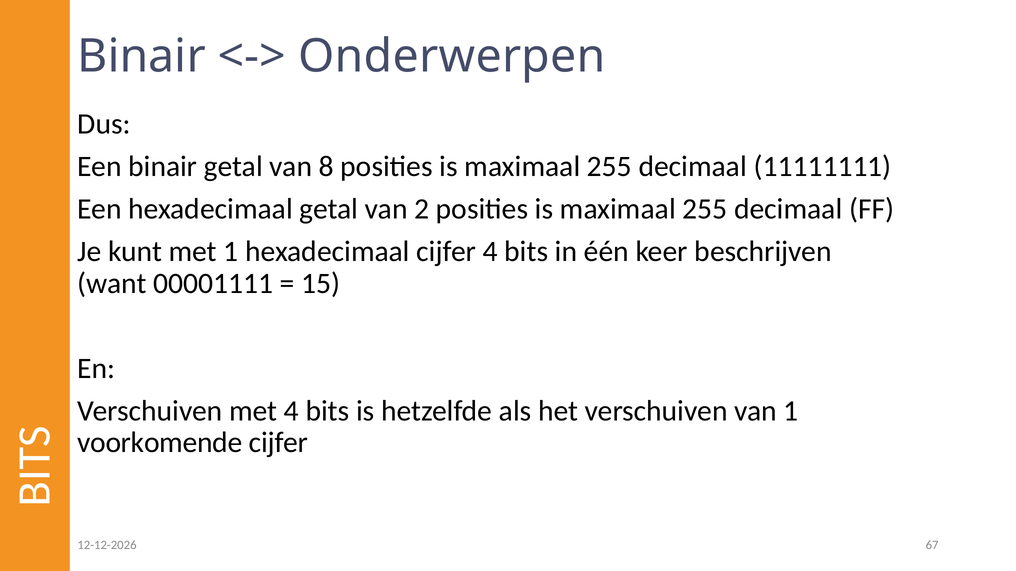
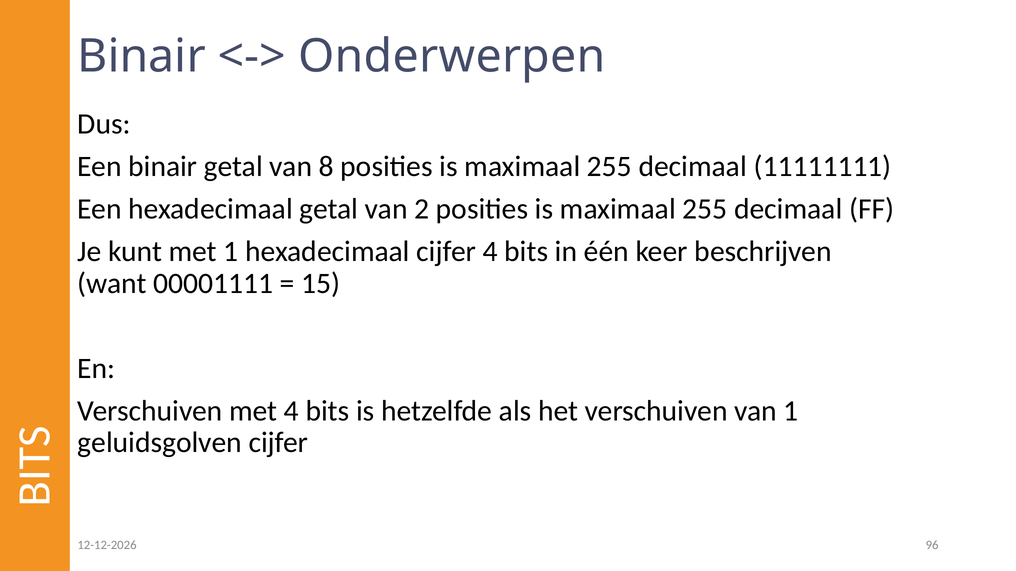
voorkomende: voorkomende -> geluidsgolven
67: 67 -> 96
